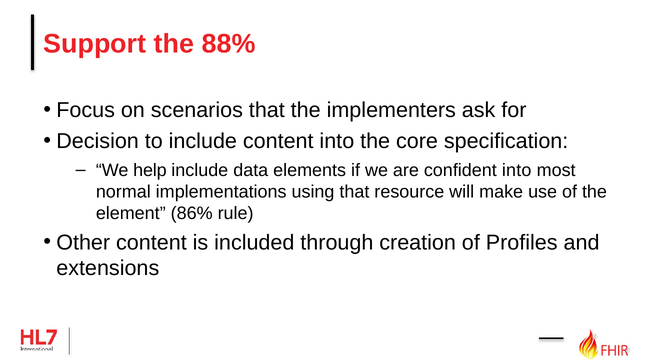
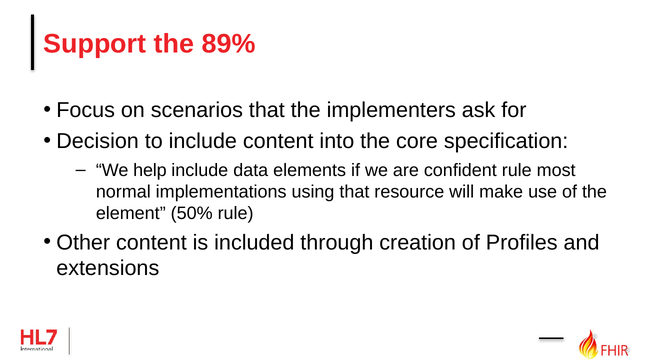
88%: 88% -> 89%
confident into: into -> rule
86%: 86% -> 50%
